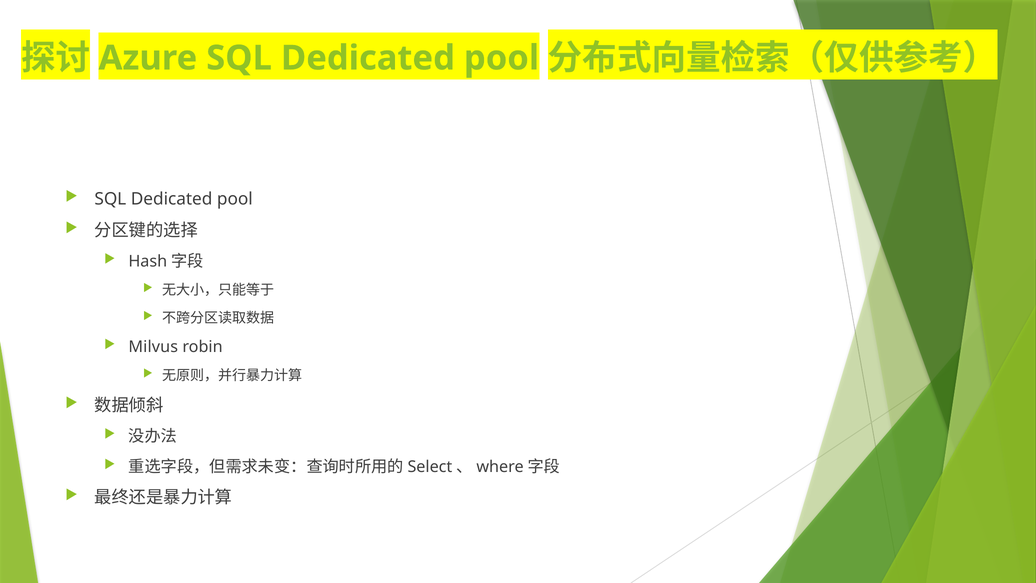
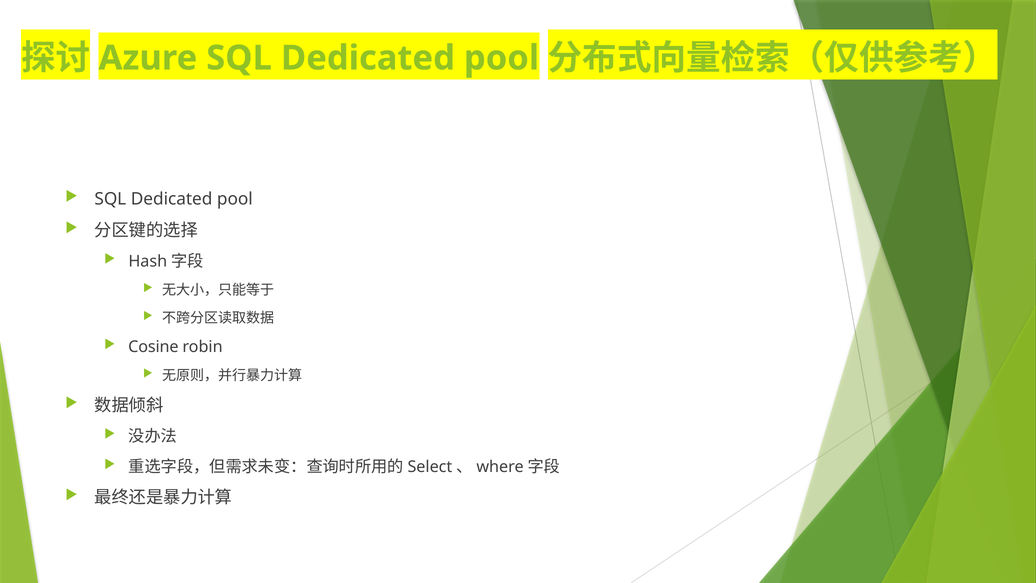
Milvus: Milvus -> Cosine
